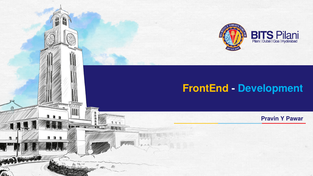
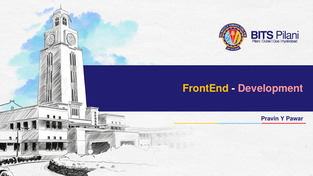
Development colour: light blue -> pink
